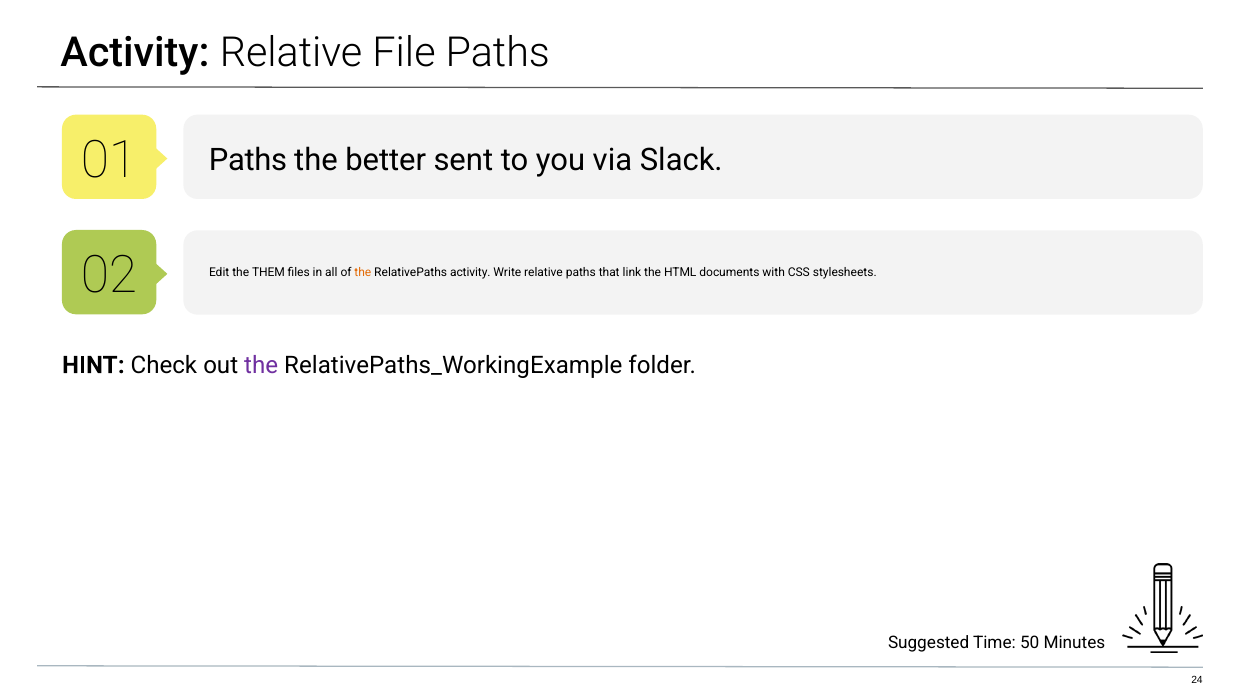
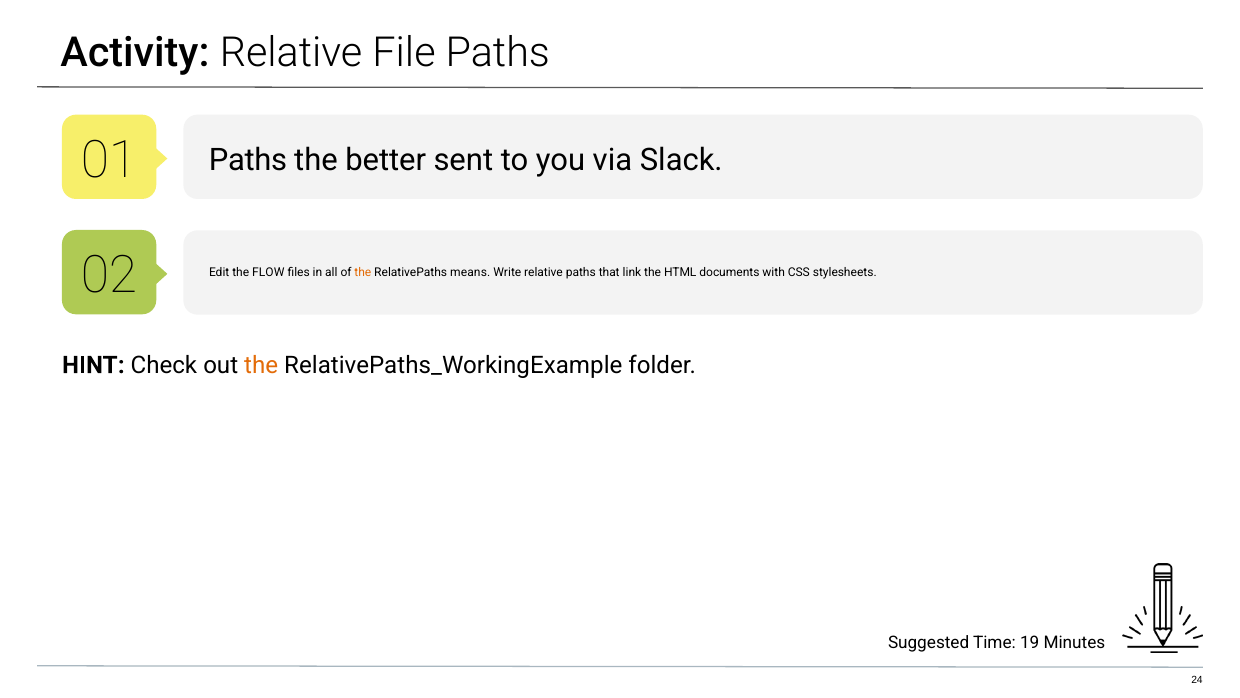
THEM: THEM -> FLOW
RelativePaths activity: activity -> means
the at (261, 365) colour: purple -> orange
50: 50 -> 19
